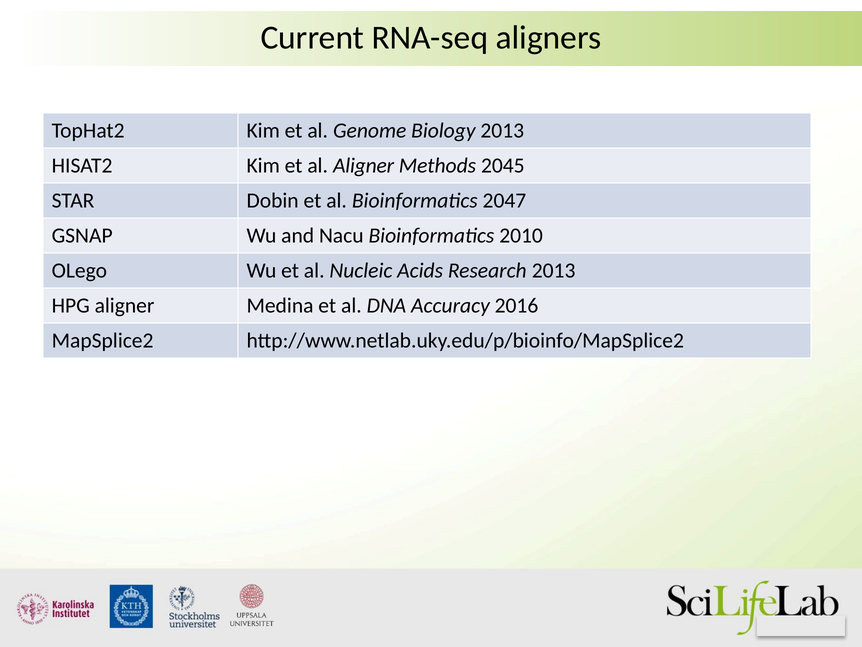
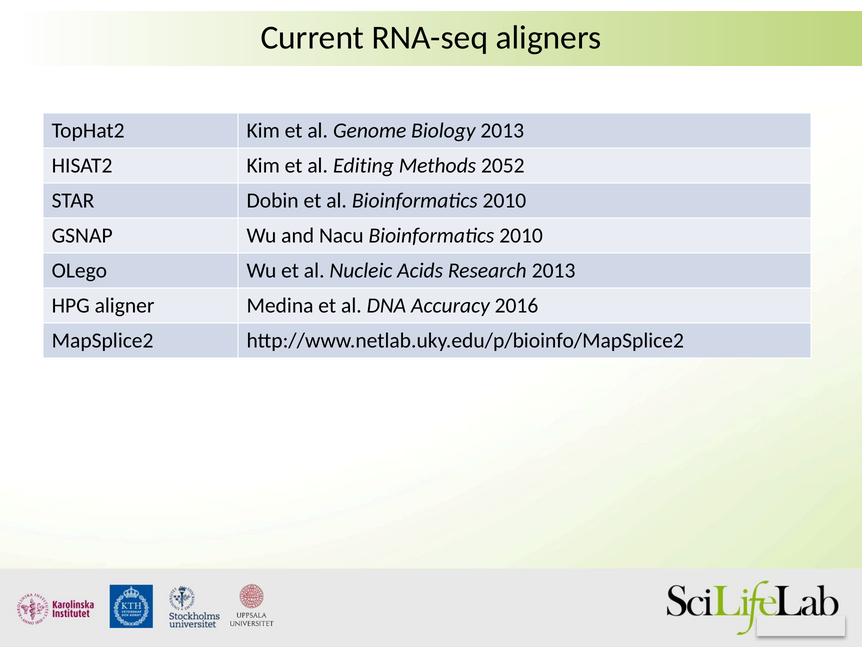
al Aligner: Aligner -> Editing
2045: 2045 -> 2052
al Bioinformatics 2047: 2047 -> 2010
